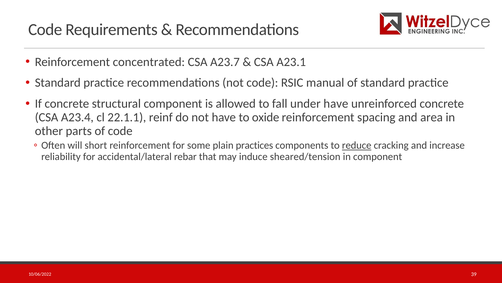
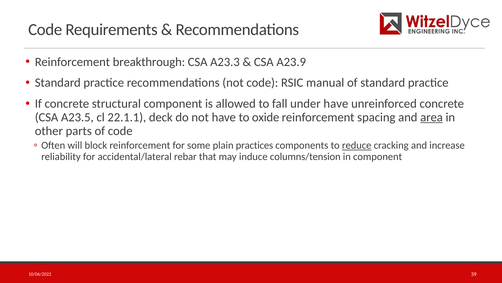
concentrated: concentrated -> breakthrough
A23.7: A23.7 -> A23.3
A23.1: A23.1 -> A23.9
A23.4: A23.4 -> A23.5
reinf: reinf -> deck
area underline: none -> present
short: short -> block
sheared/tension: sheared/tension -> columns/tension
